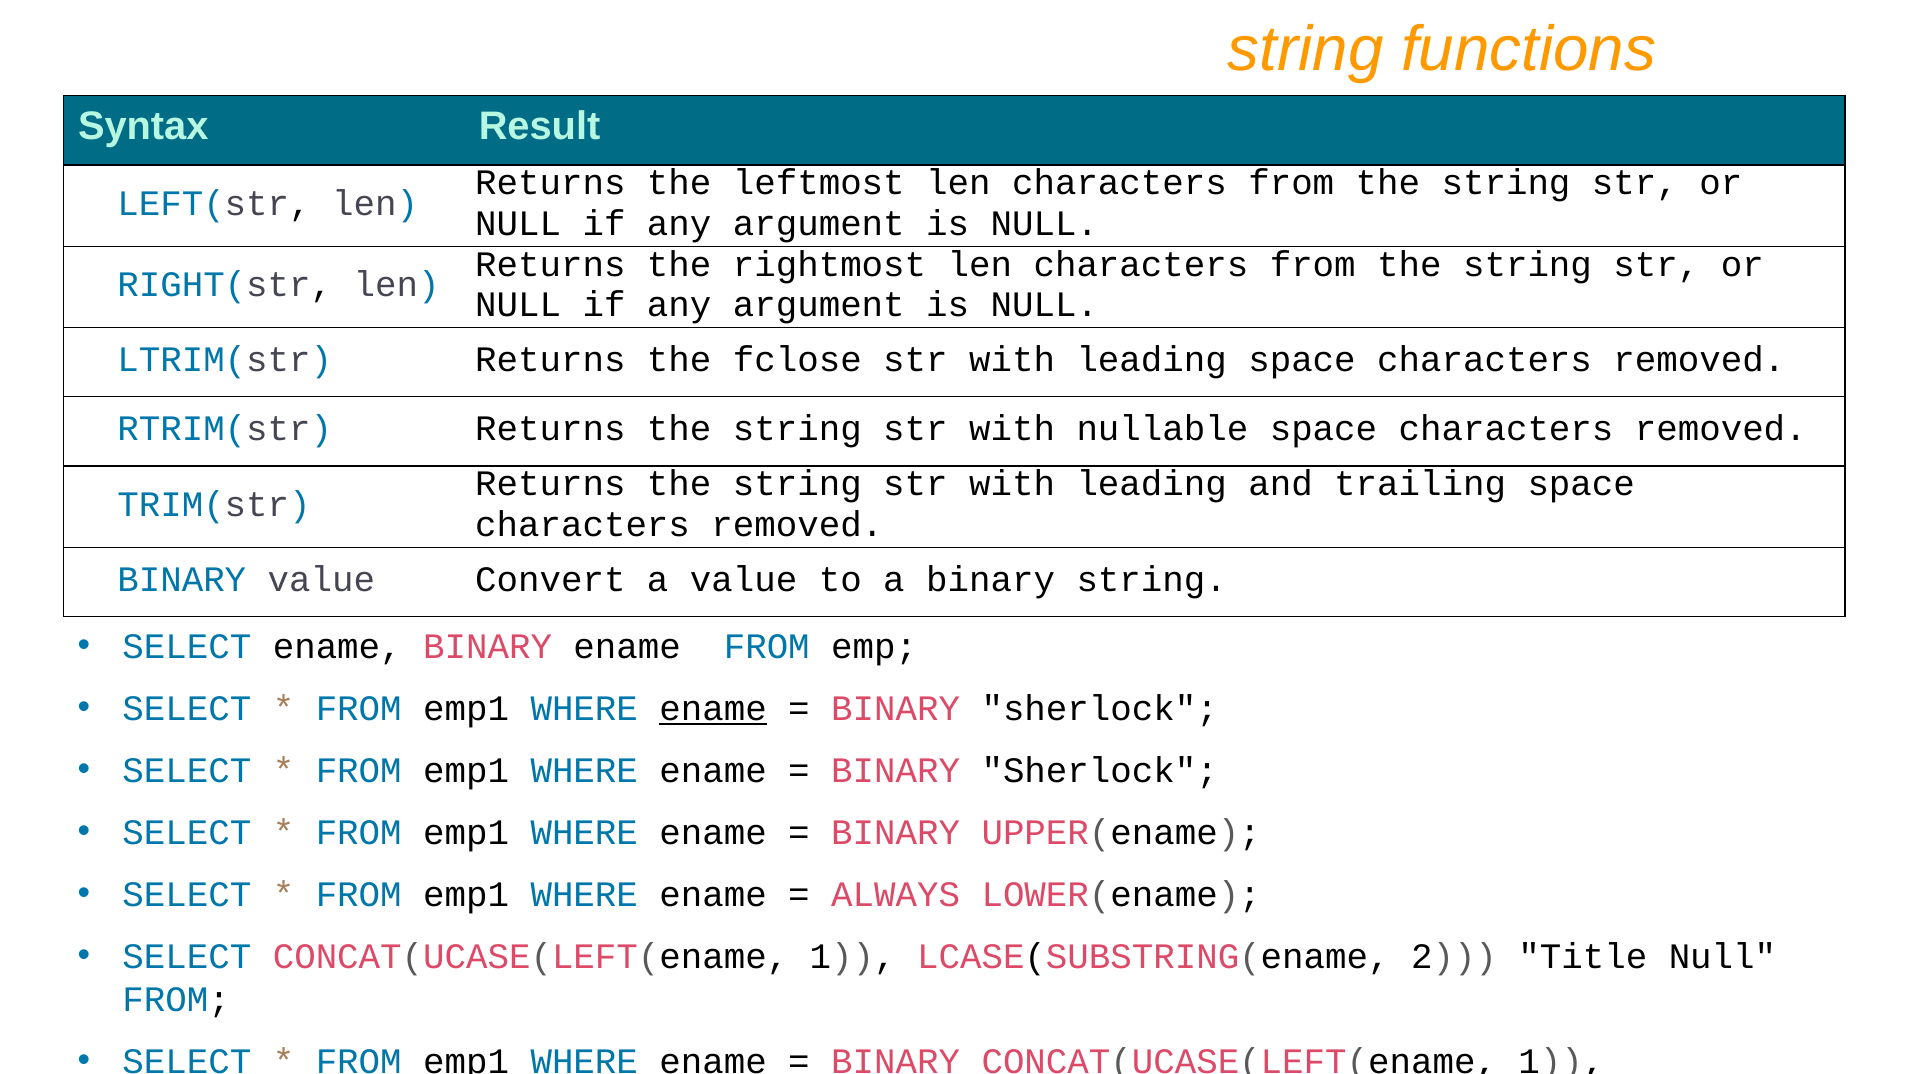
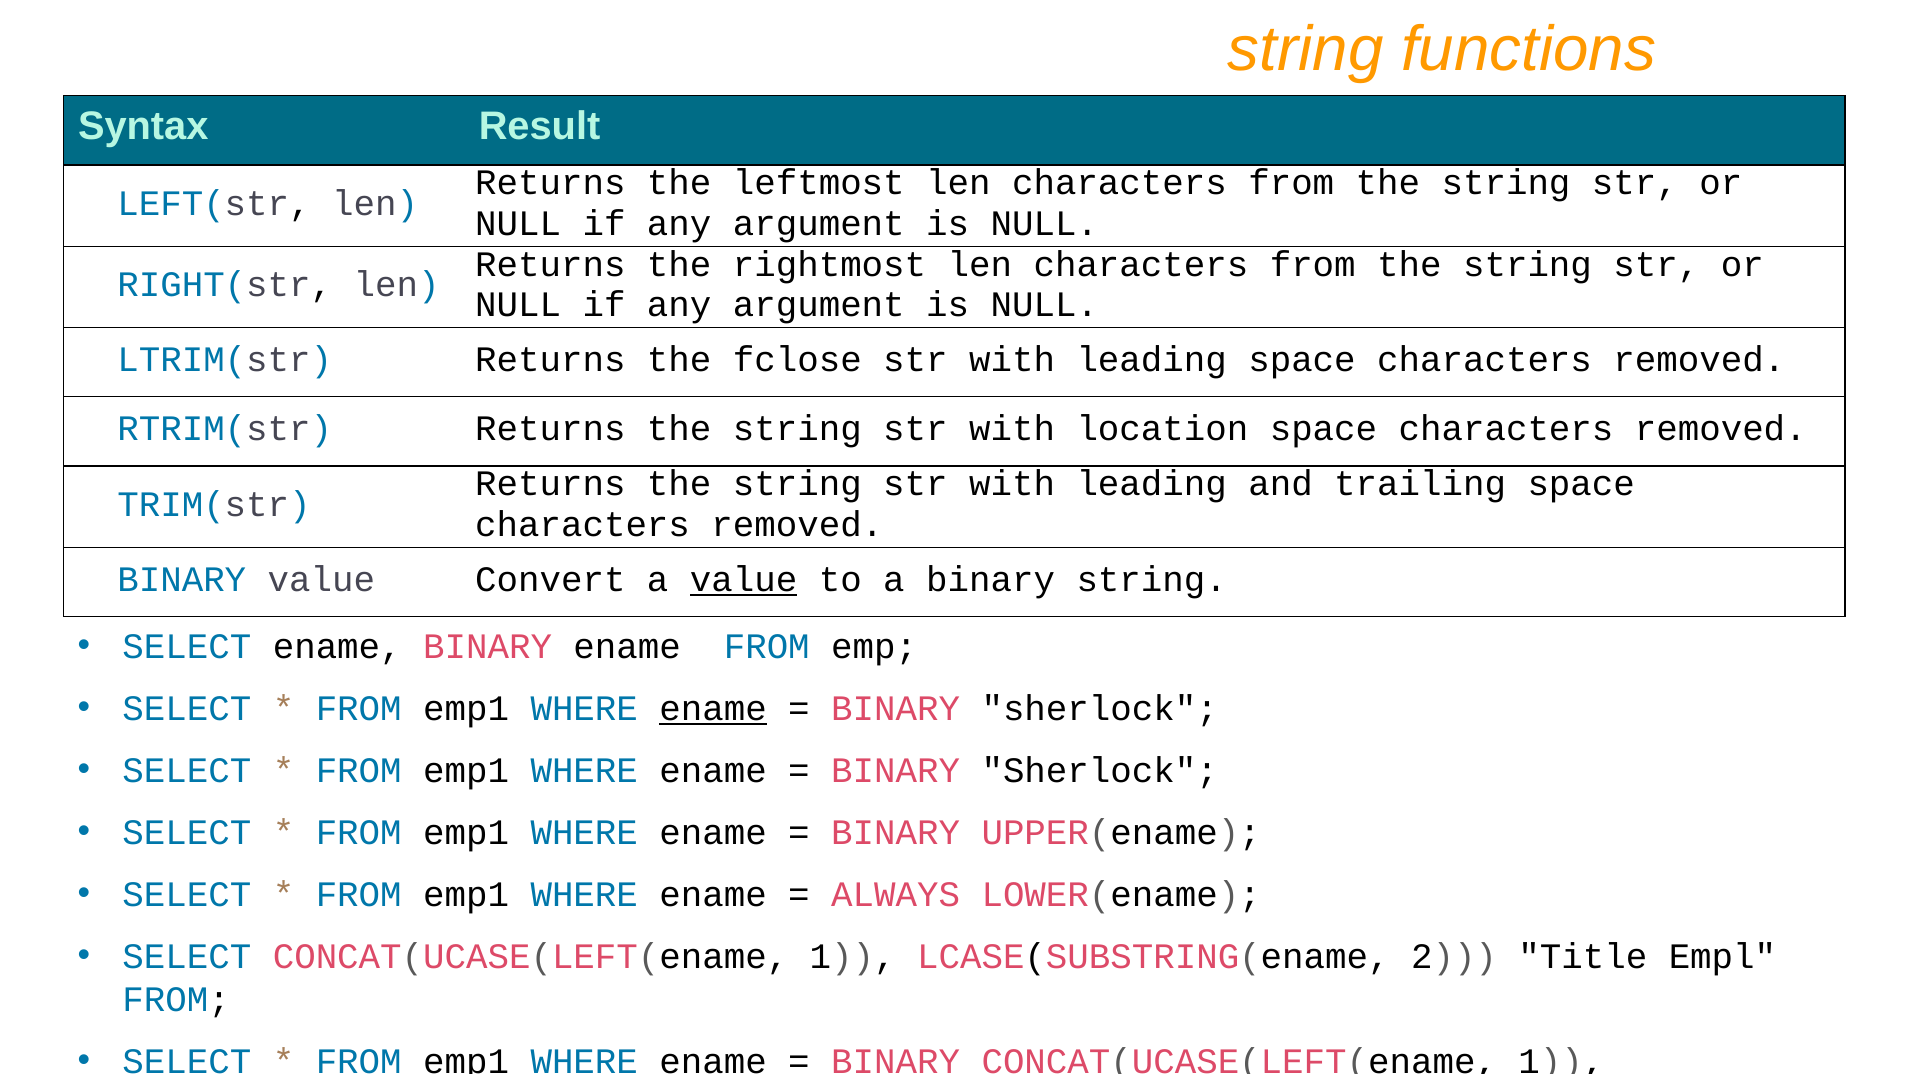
nullable: nullable -> location
value at (744, 579) underline: none -> present
Title Null: Null -> Empl
